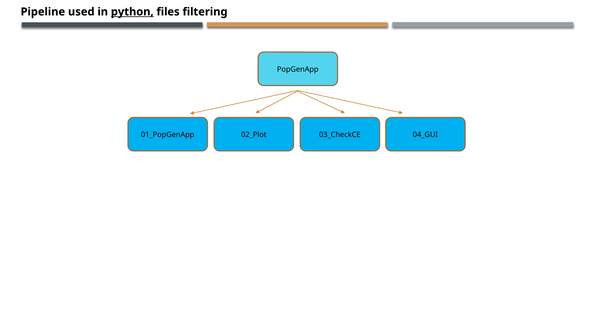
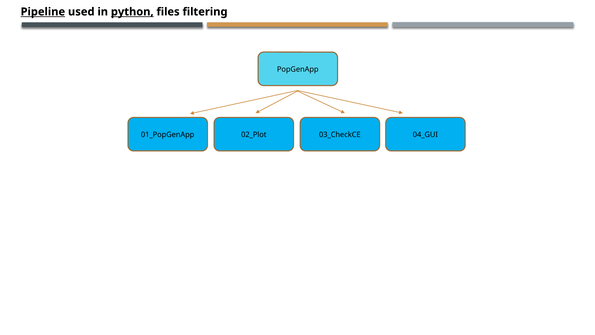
Pipeline underline: none -> present
